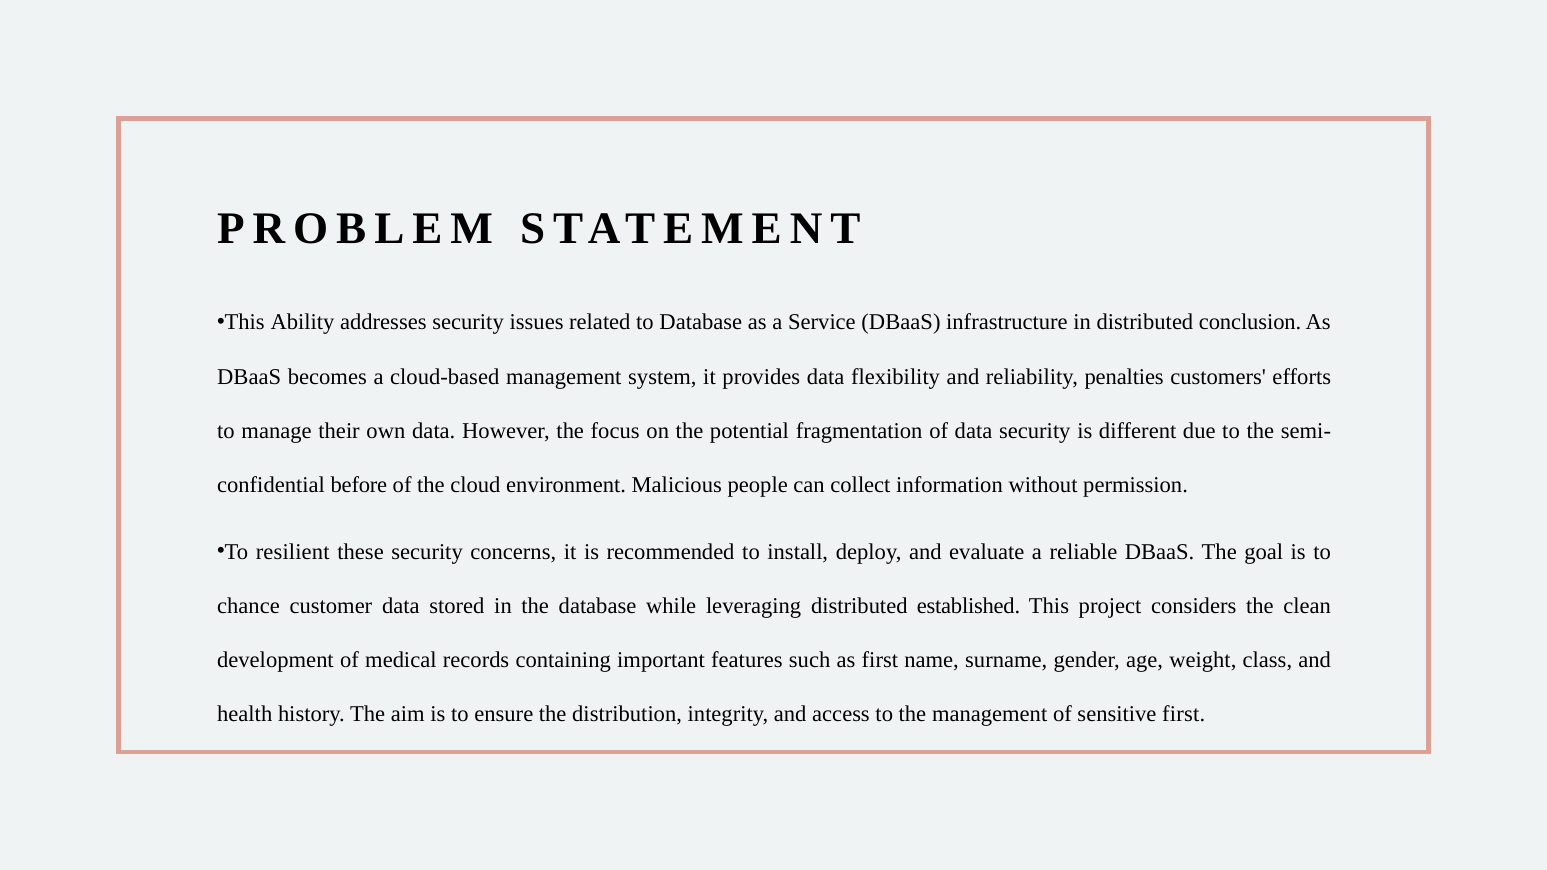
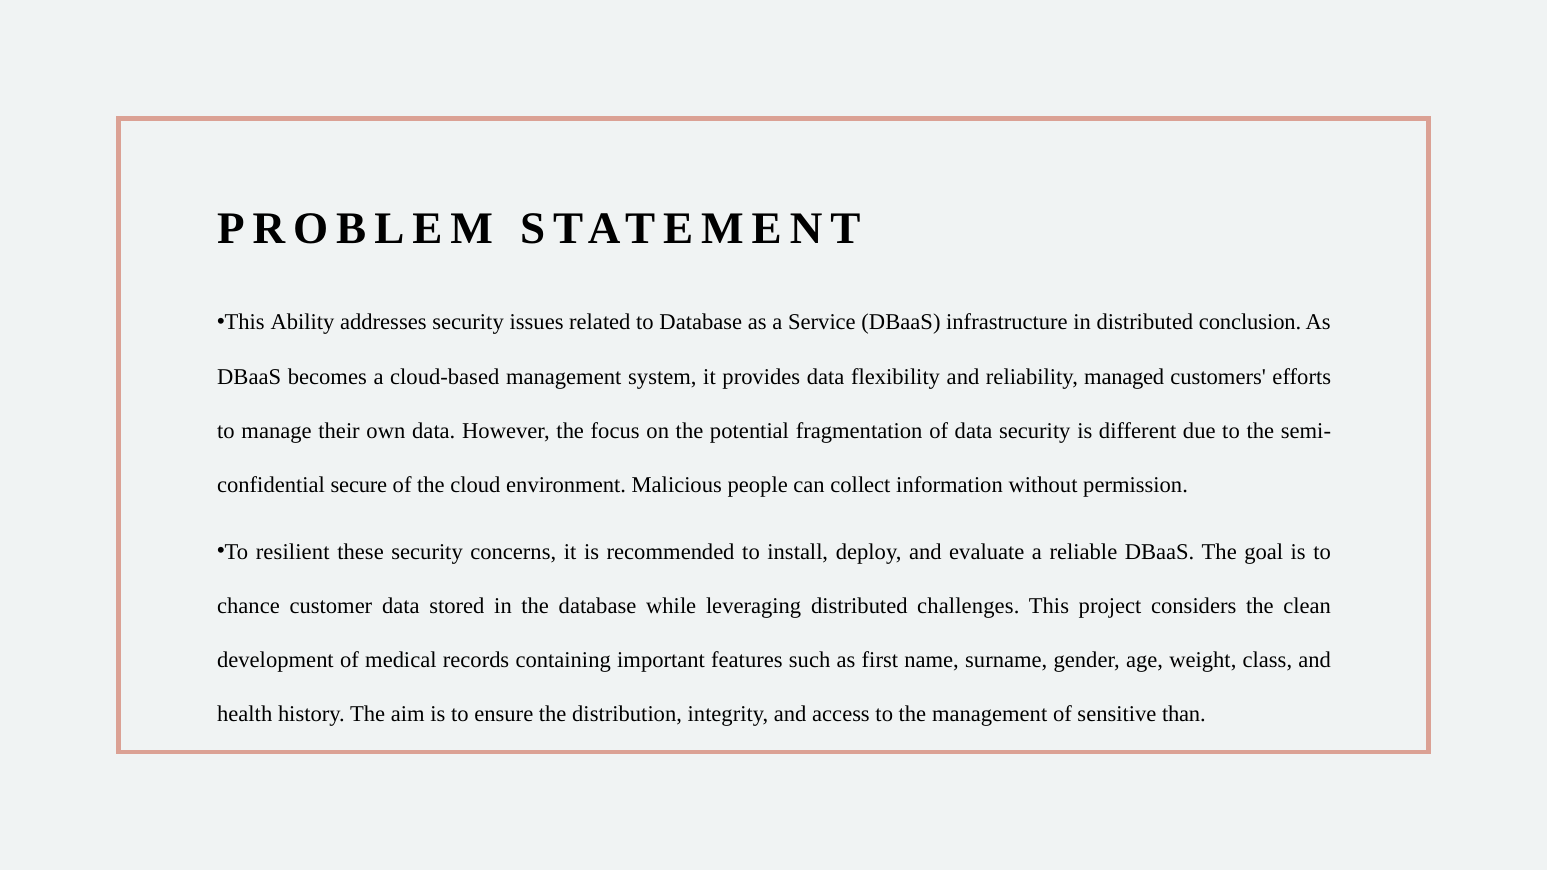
penalties: penalties -> managed
before: before -> secure
established: established -> challenges
sensitive first: first -> than
